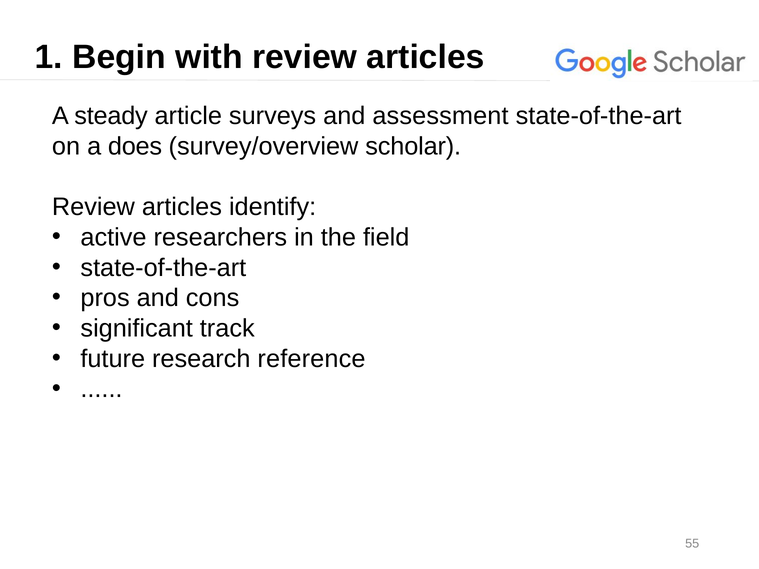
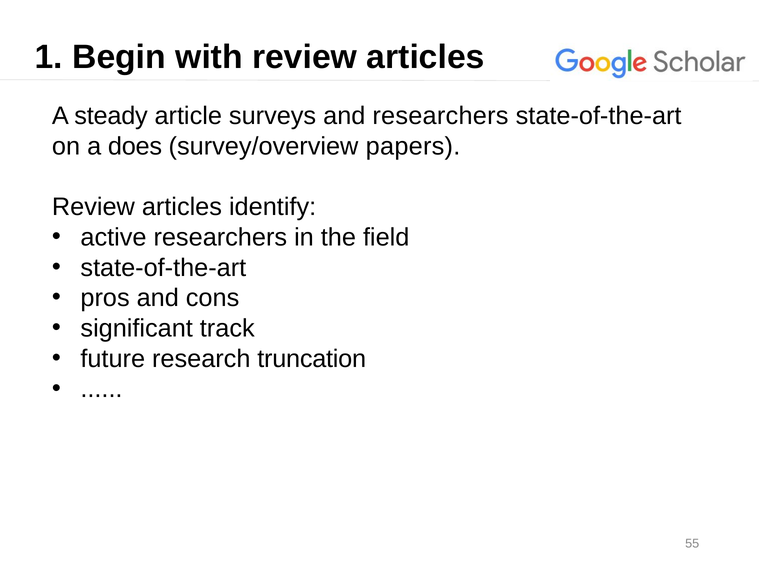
and assessment: assessment -> researchers
scholar: scholar -> papers
reference: reference -> truncation
